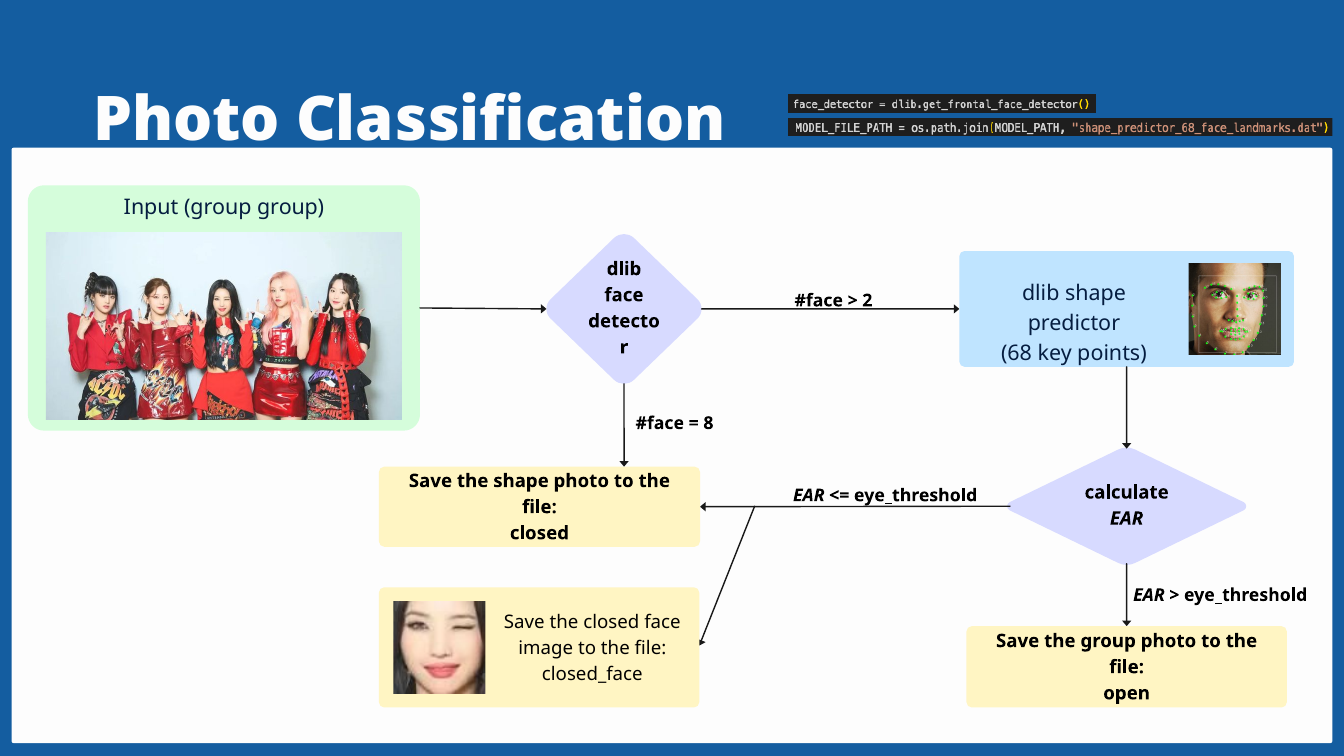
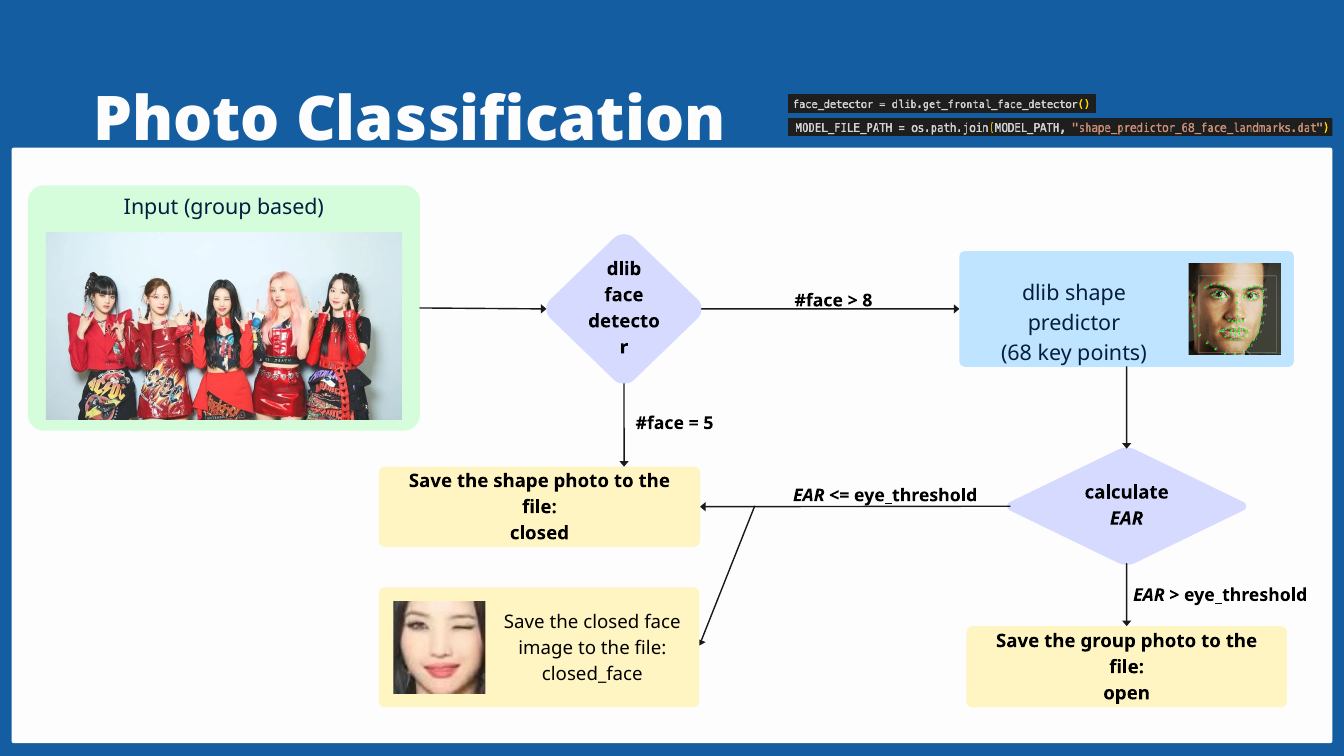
group group: group -> based
2: 2 -> 8
8: 8 -> 5
